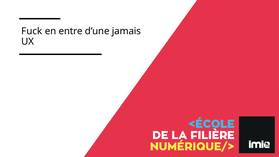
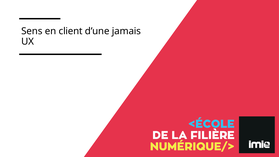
Fuck: Fuck -> Sens
entre: entre -> client
